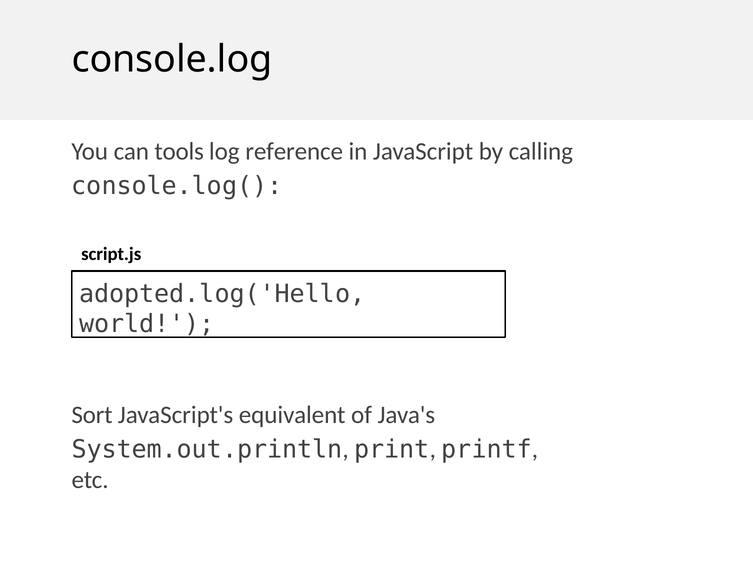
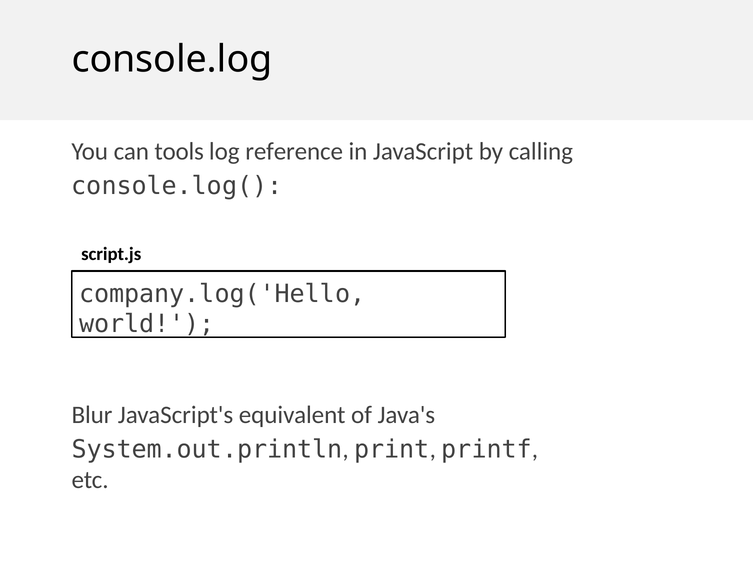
adopted.log('Hello: adopted.log('Hello -> company.log('Hello
Sort: Sort -> Blur
